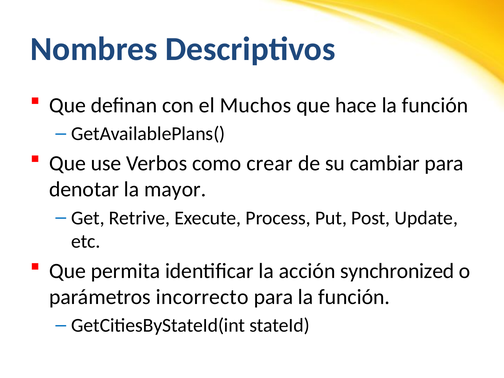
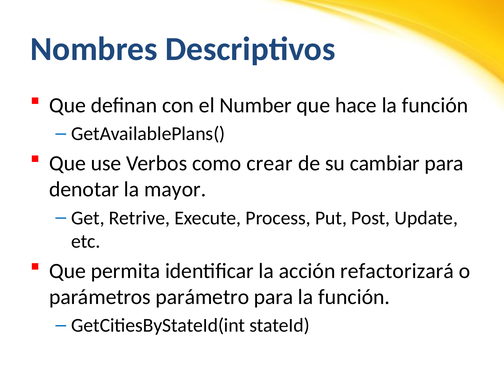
Muchos: Muchos -> Number
synchronized: synchronized -> refactorizará
incorrecto: incorrecto -> parámetro
